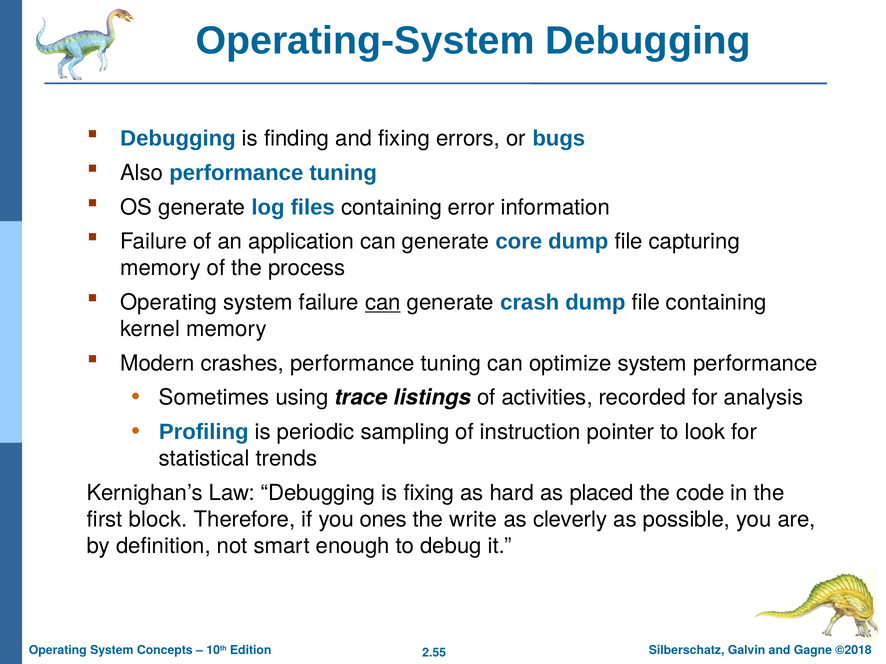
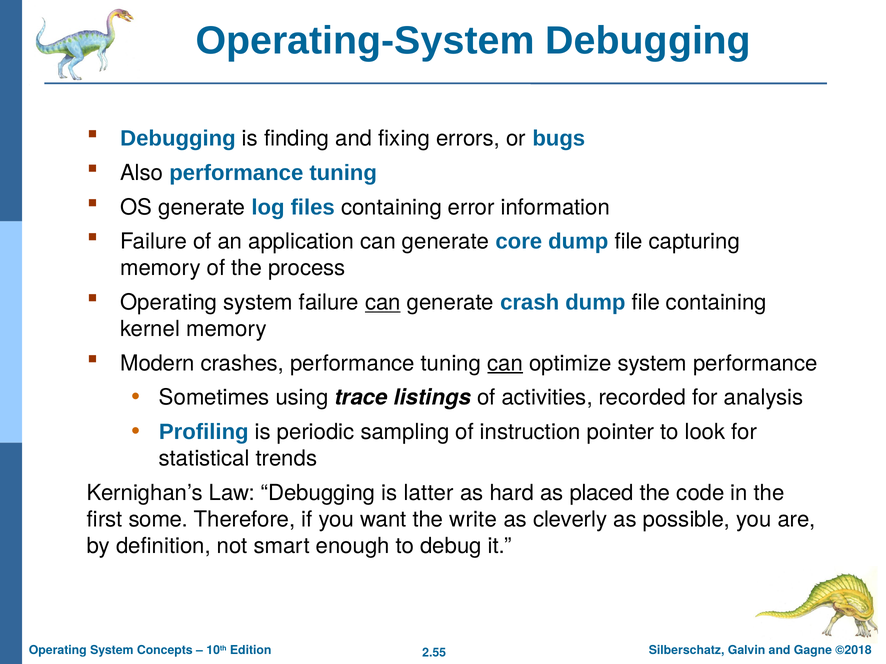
can at (505, 364) underline: none -> present
is fixing: fixing -> latter
block: block -> some
ones: ones -> want
